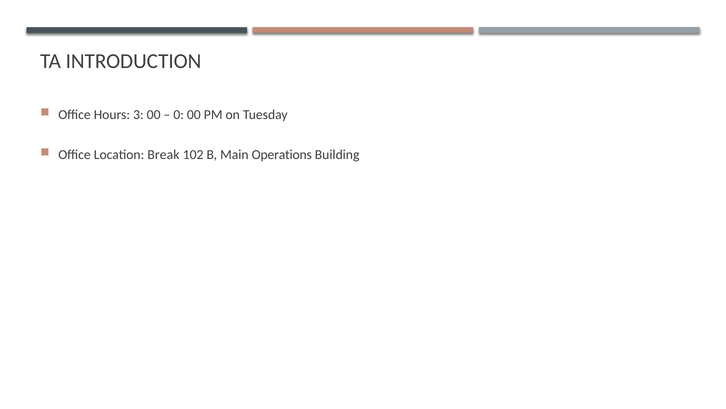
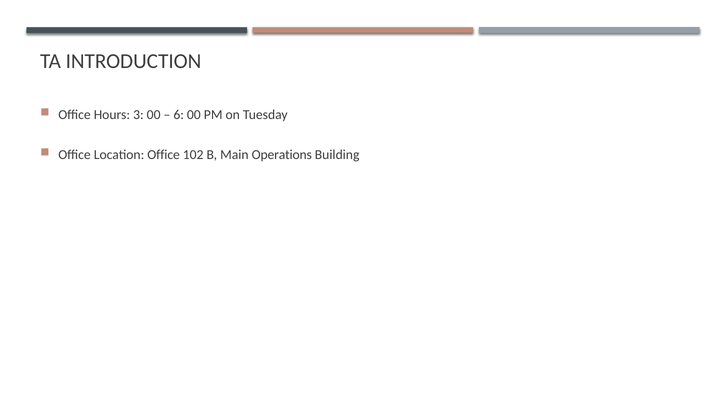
0: 0 -> 6
Location Break: Break -> Office
